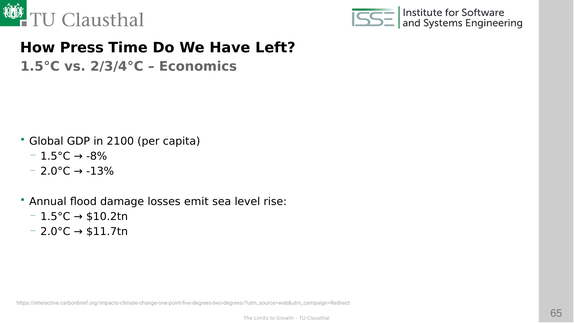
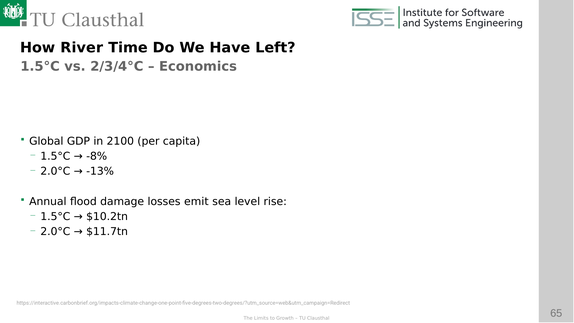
Press: Press -> River
